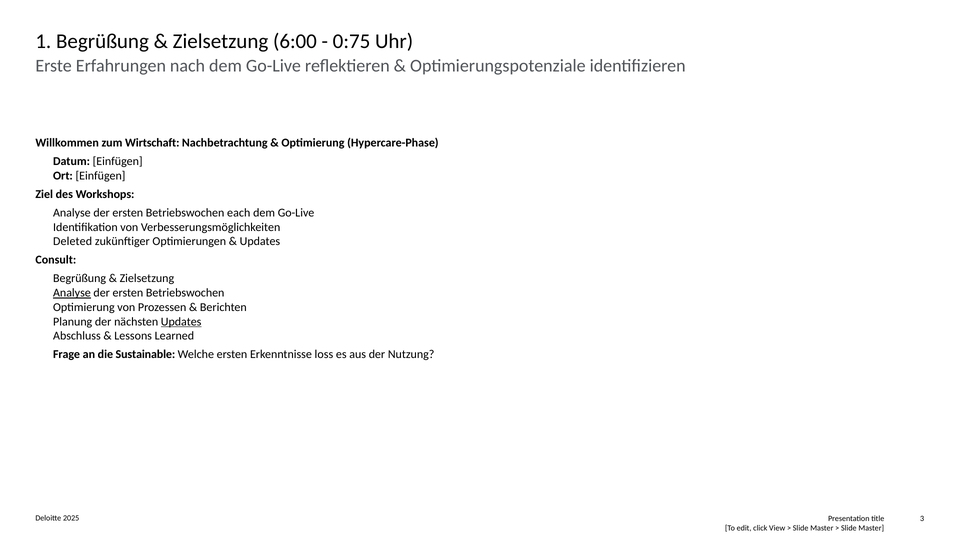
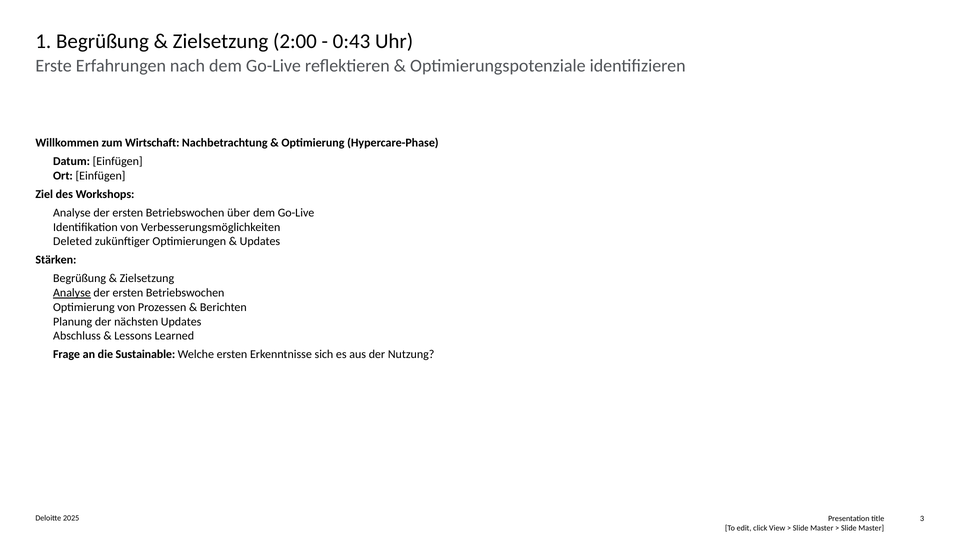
6:00: 6:00 -> 2:00
0:75: 0:75 -> 0:43
each: each -> über
Consult: Consult -> Stärken
Updates at (181, 322) underline: present -> none
loss: loss -> sich
